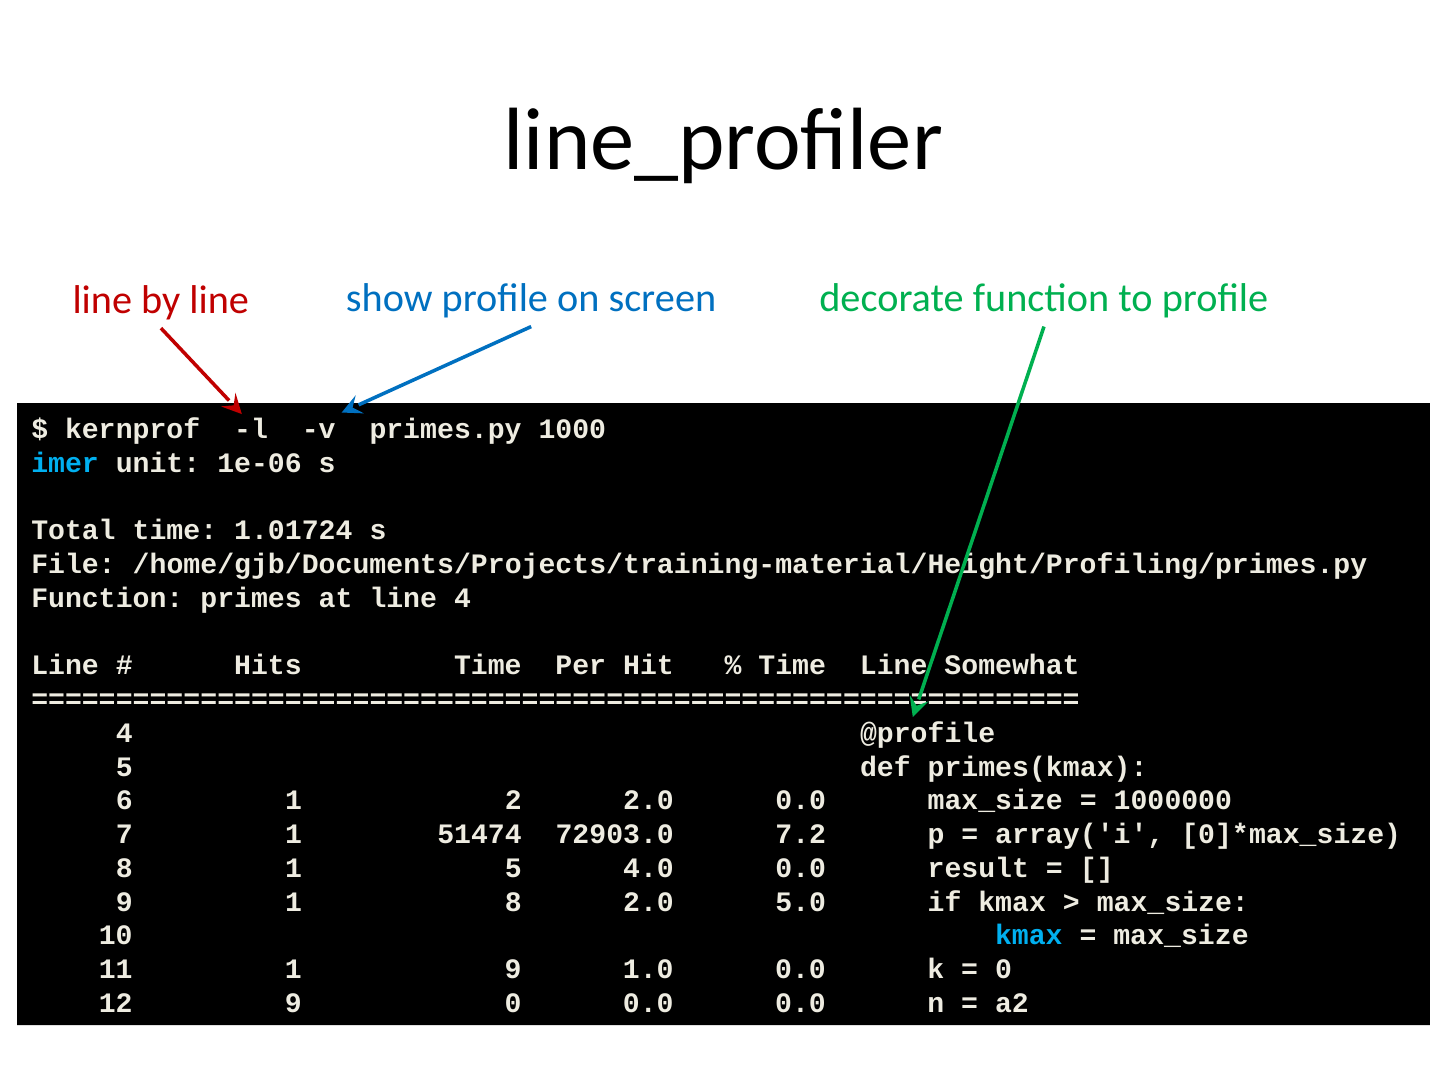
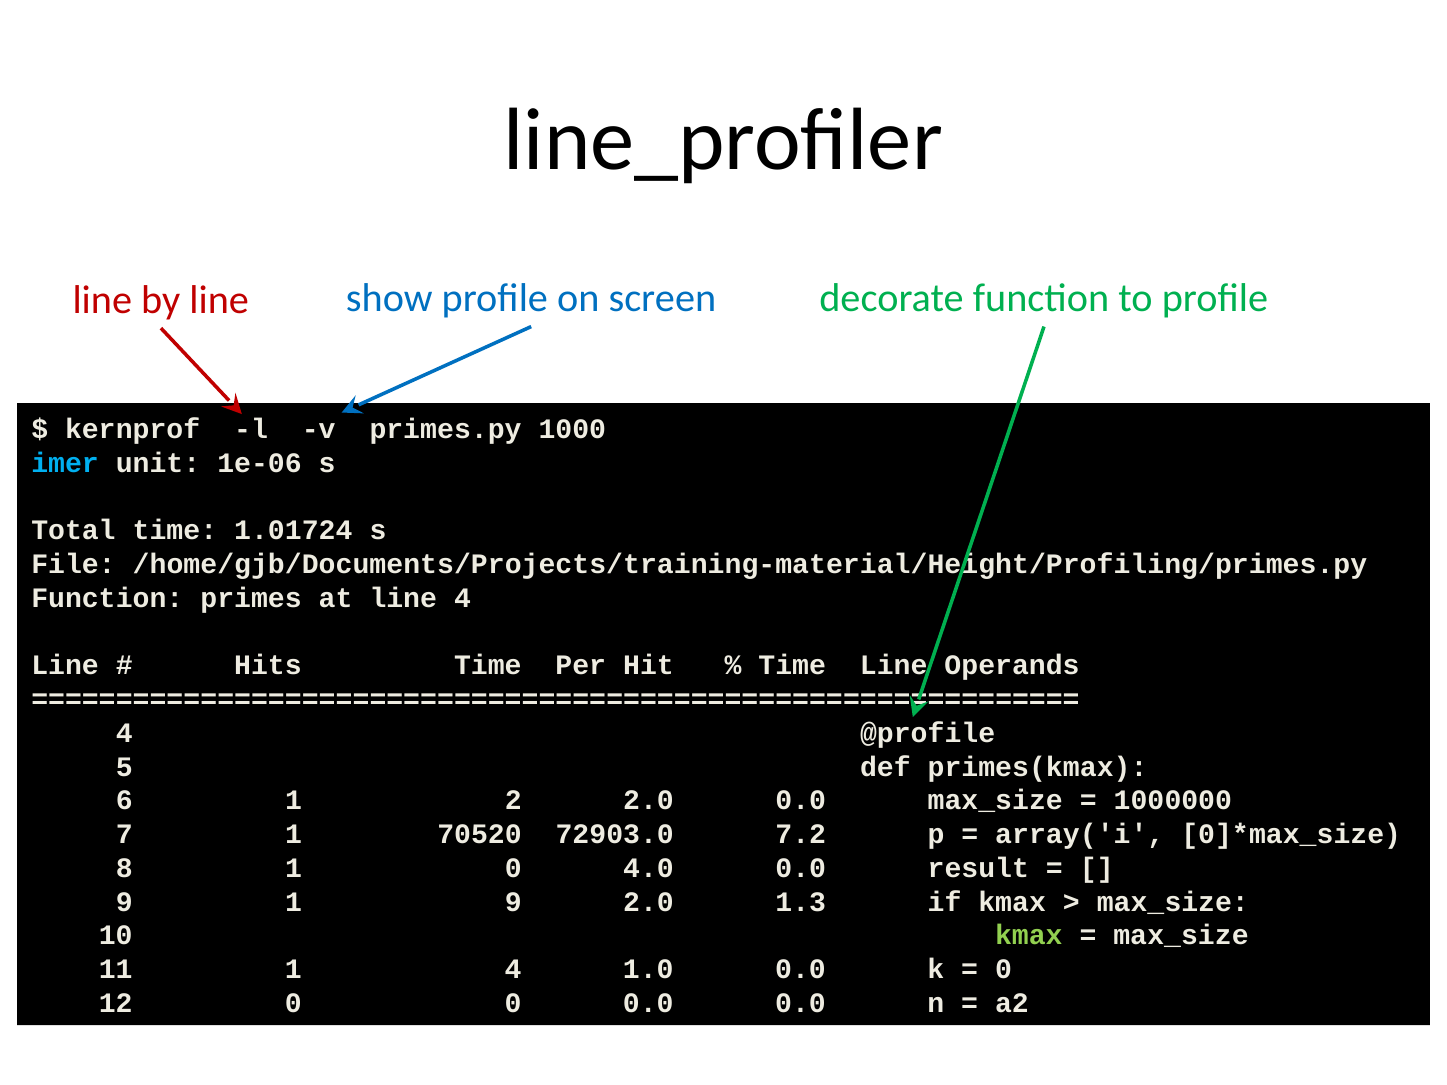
Somewhat: Somewhat -> Operands
51474: 51474 -> 70520
1 5: 5 -> 0
1 8: 8 -> 9
5.0: 5.0 -> 1.3
kmax at (1029, 936) colour: light blue -> light green
1 9: 9 -> 4
12 9: 9 -> 0
